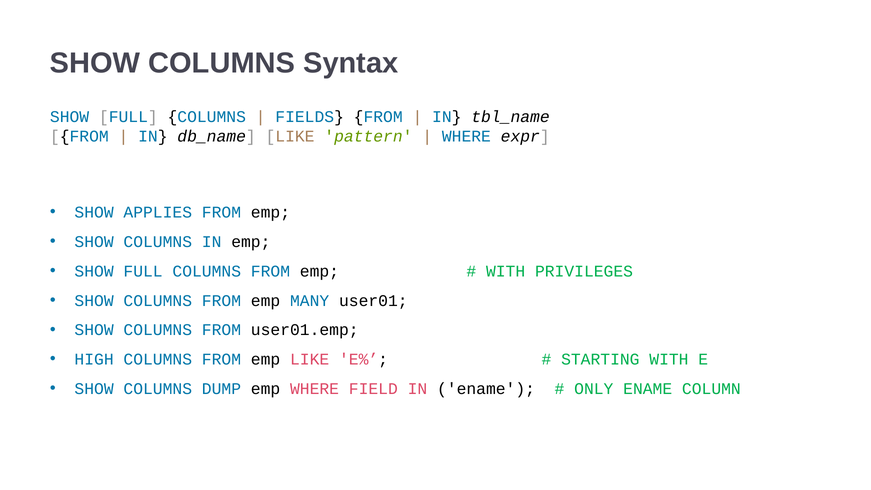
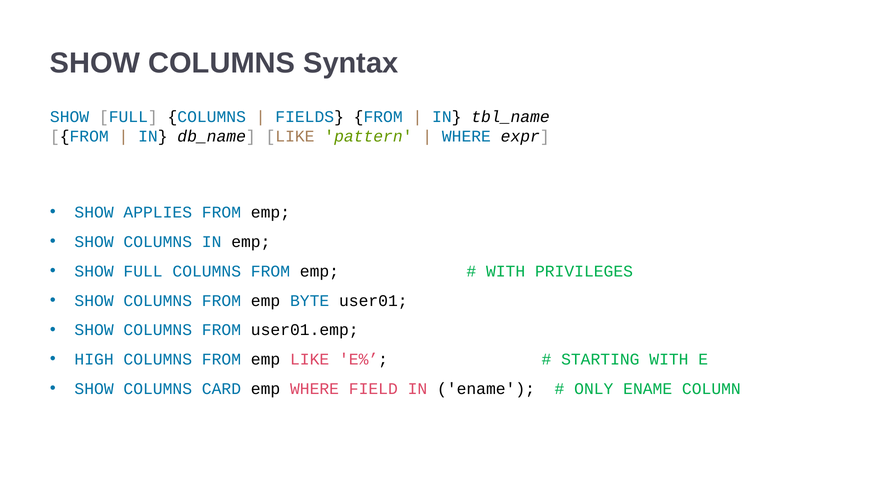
MANY: MANY -> BYTE
DUMP: DUMP -> CARD
